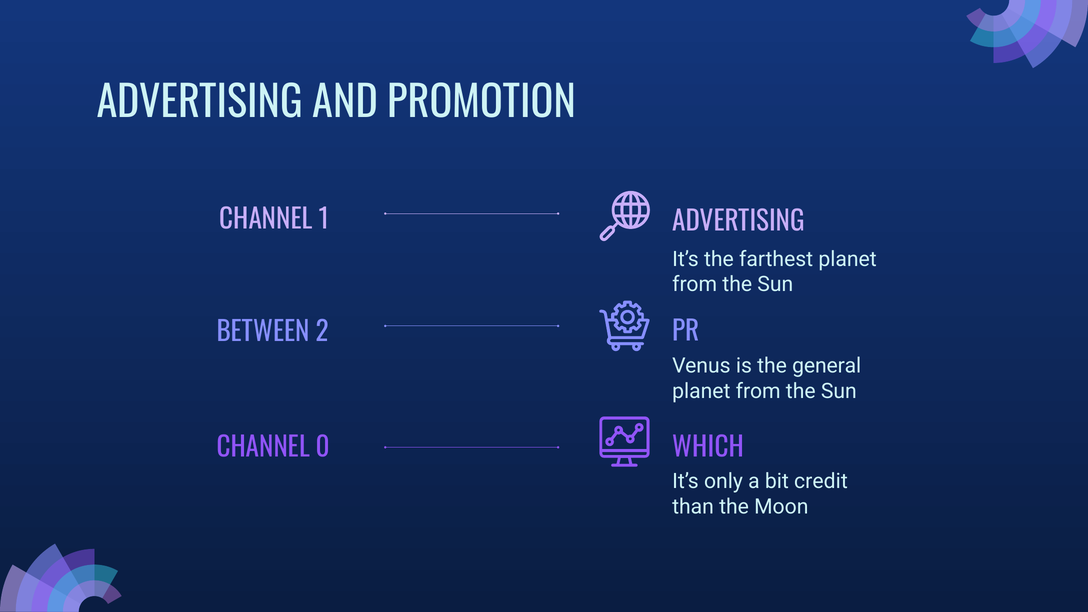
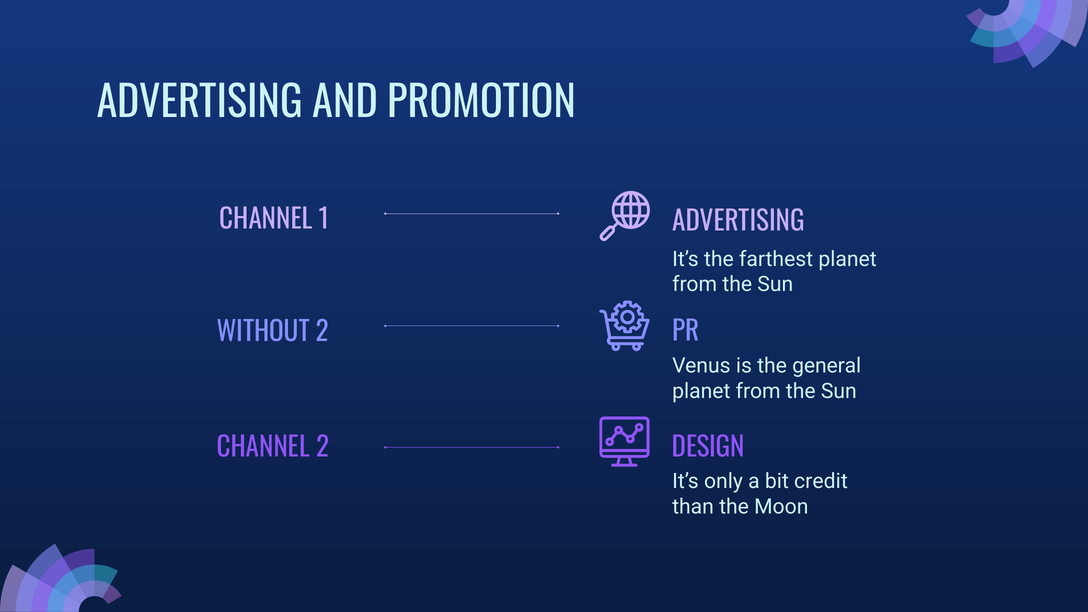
BETWEEN: BETWEEN -> WITHOUT
CHANNEL 0: 0 -> 2
WHICH: WHICH -> DESIGN
